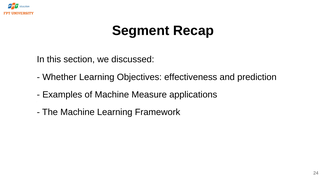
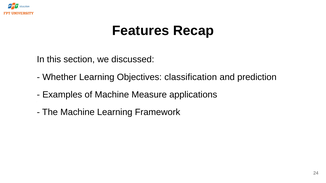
Segment: Segment -> Features
effectiveness: effectiveness -> classification
